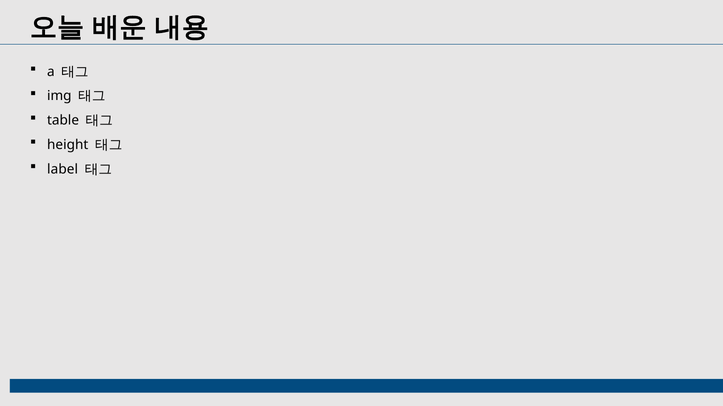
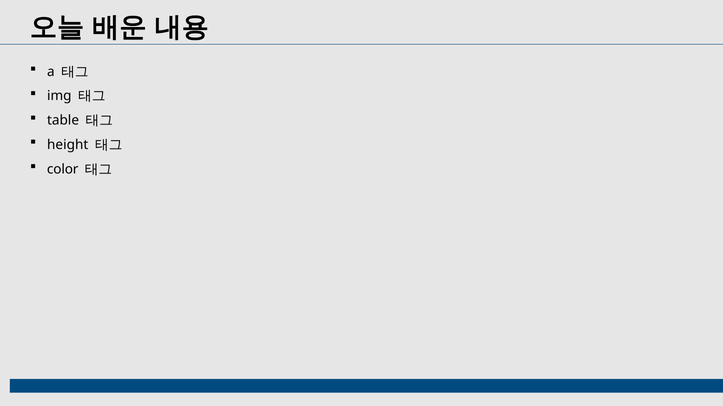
label: label -> color
